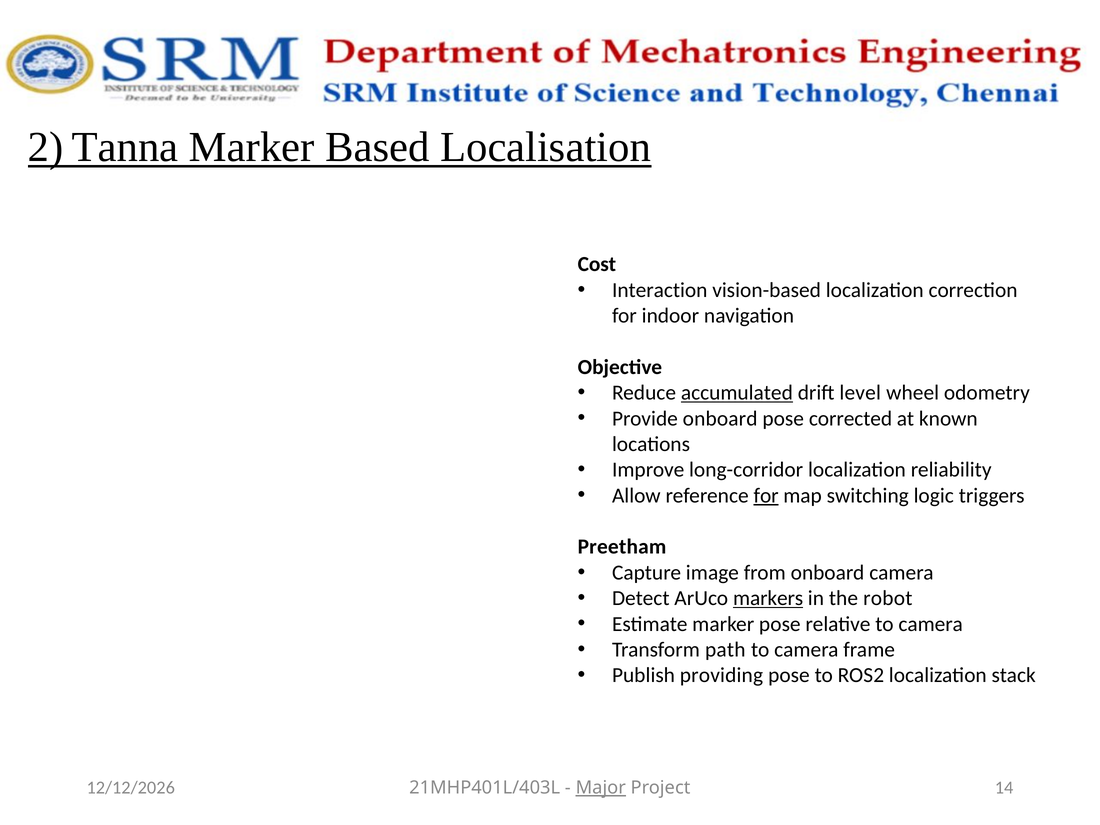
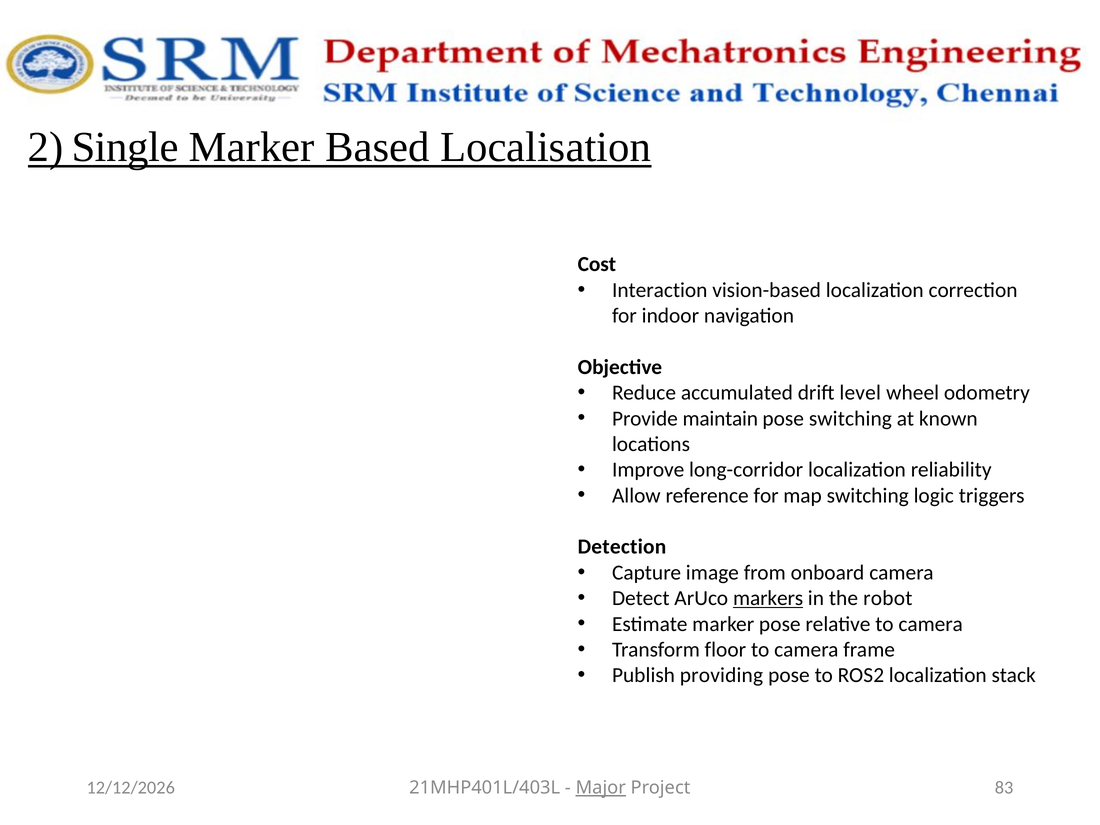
Tanna: Tanna -> Single
accumulated underline: present -> none
Provide onboard: onboard -> maintain
pose corrected: corrected -> switching
for at (766, 496) underline: present -> none
Preetham: Preetham -> Detection
path: path -> floor
14: 14 -> 83
